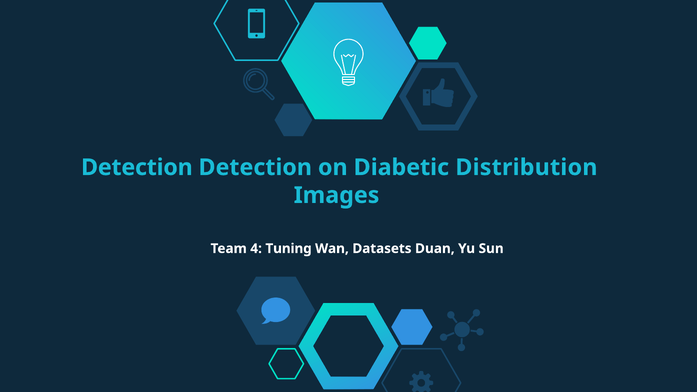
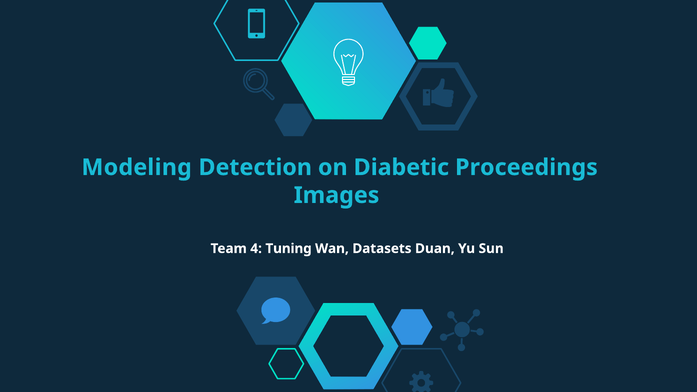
Detection at (137, 167): Detection -> Modeling
Distribution: Distribution -> Proceedings
